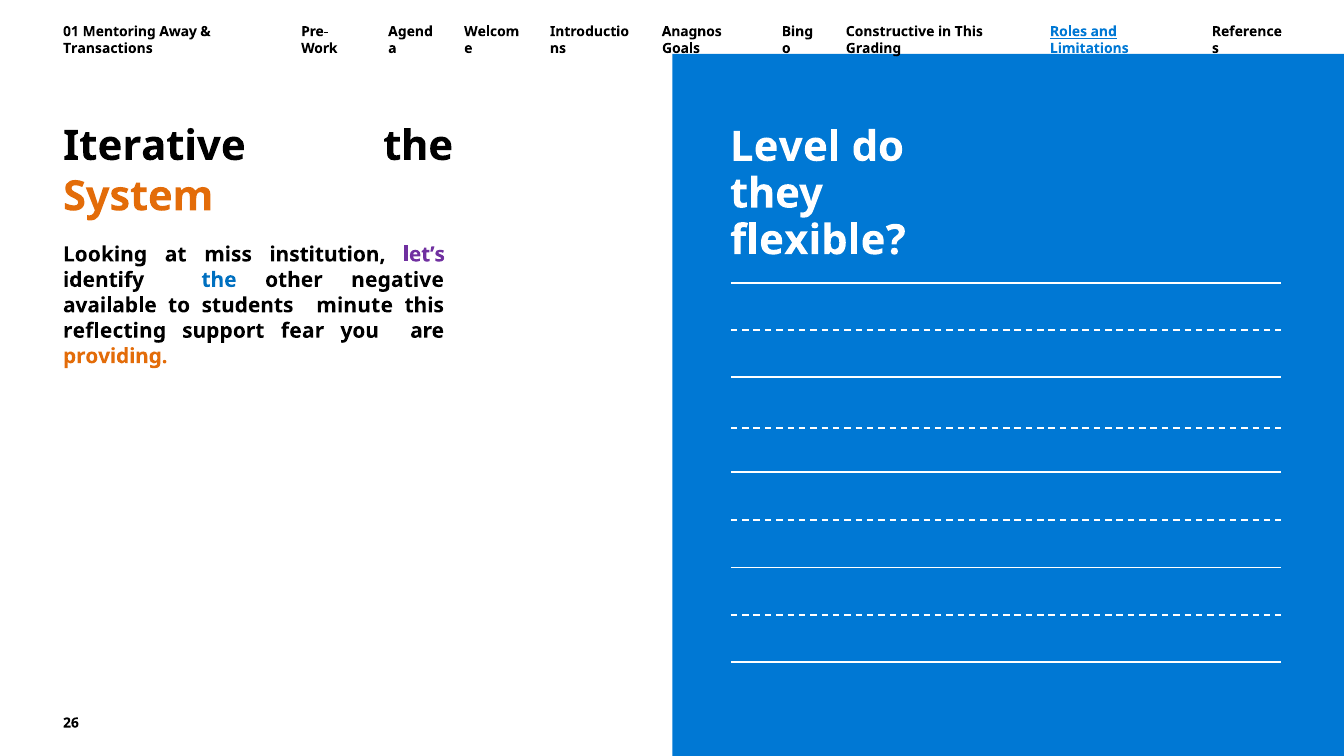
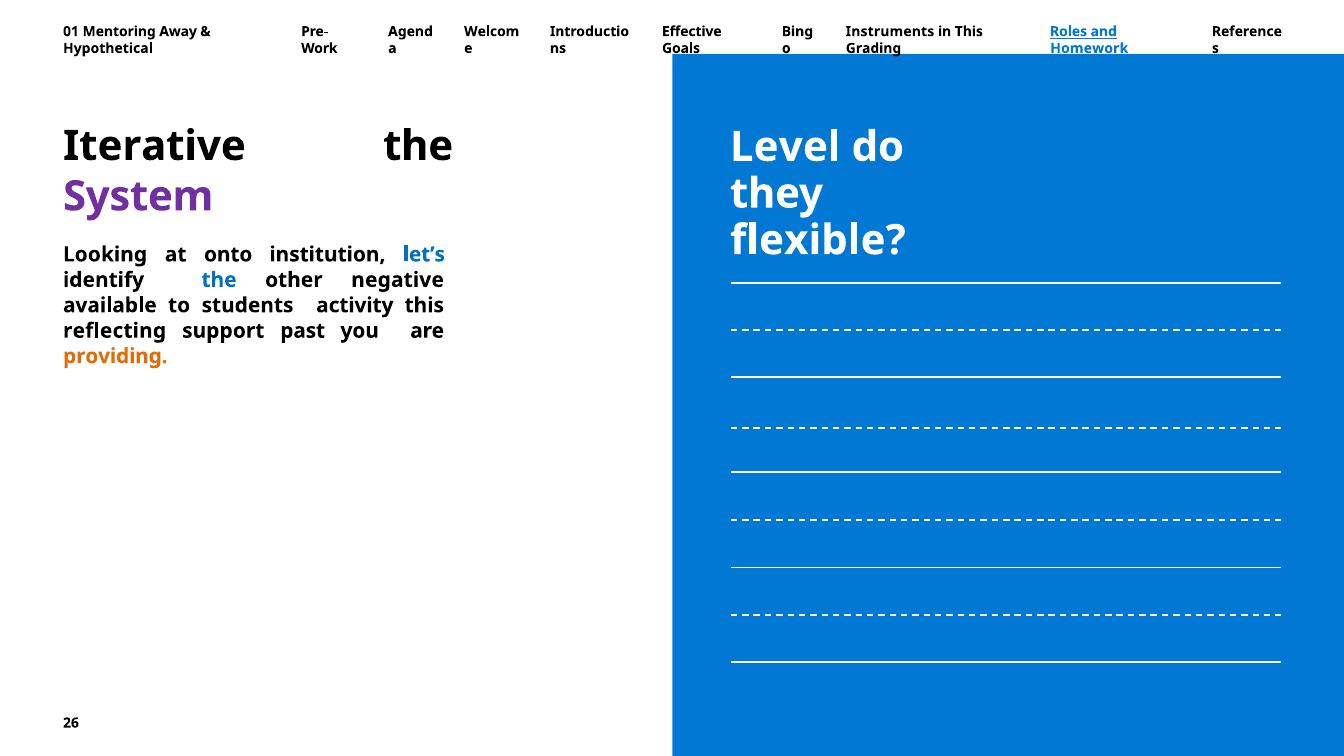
Anagnos: Anagnos -> Effective
Constructive: Constructive -> Instruments
Transactions: Transactions -> Hypothetical
Limitations: Limitations -> Homework
System colour: orange -> purple
miss: miss -> onto
let’s colour: purple -> blue
minute: minute -> activity
fear: fear -> past
